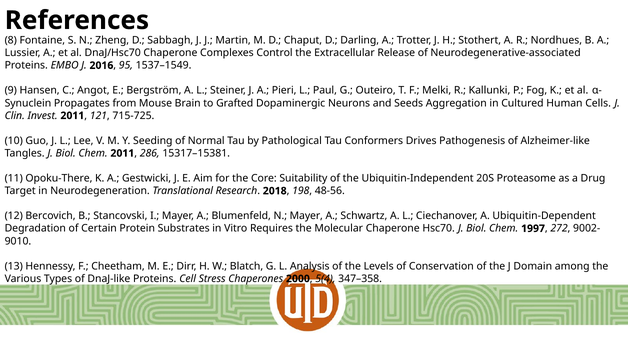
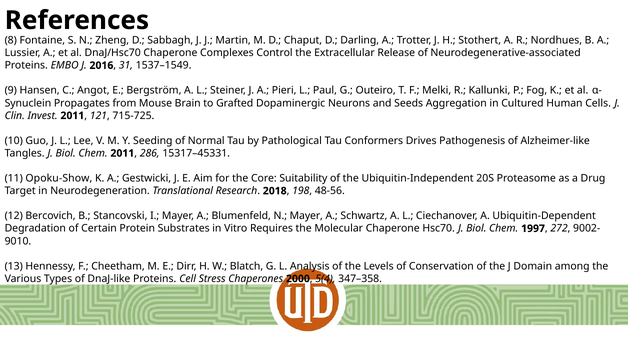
95: 95 -> 31
15317–15381: 15317–15381 -> 15317–45331
Opoku-There: Opoku-There -> Opoku-Show
